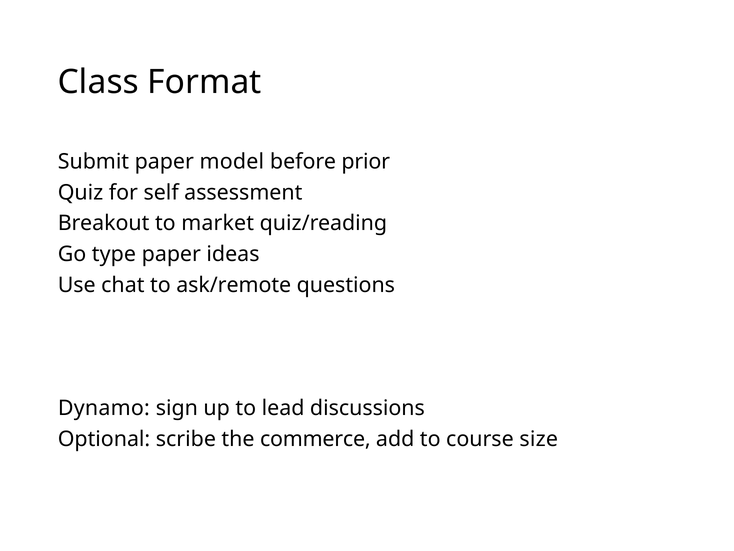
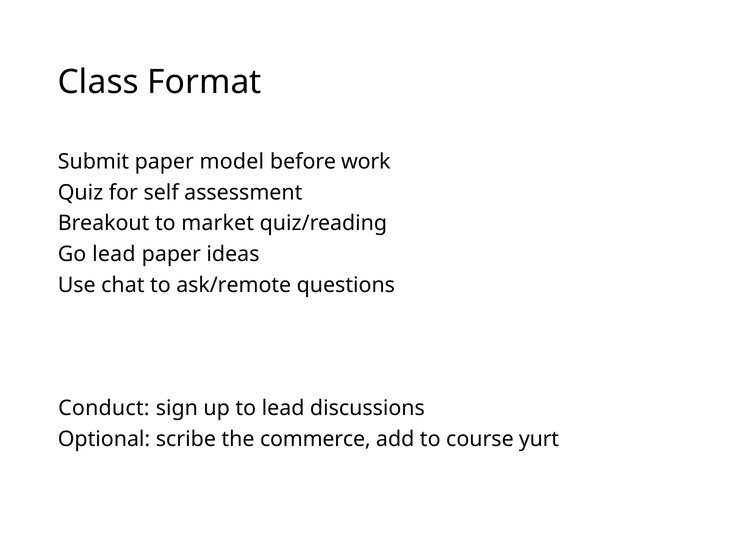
prior: prior -> work
Go type: type -> lead
Dynamo: Dynamo -> Conduct
size: size -> yurt
